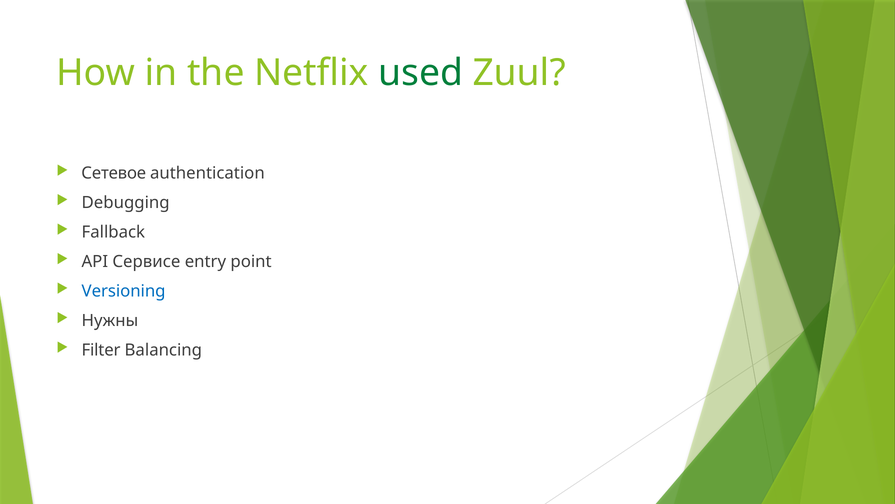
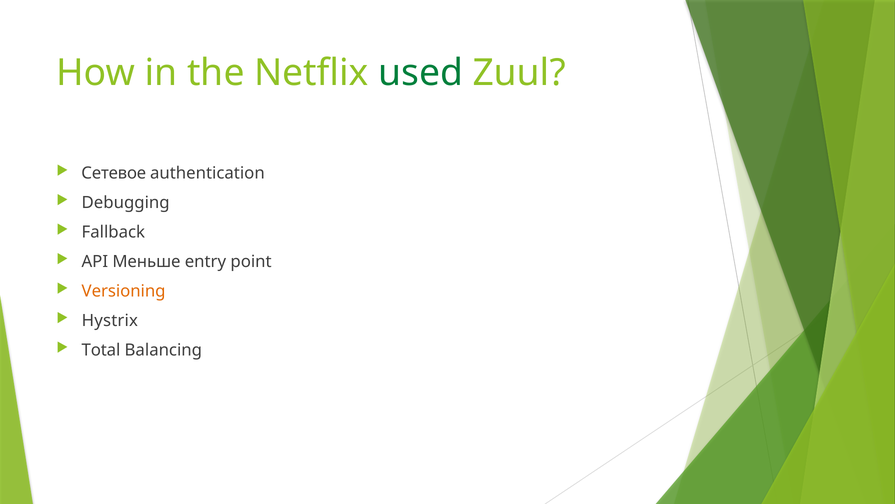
Сервисе: Сервисе -> Меньше
Versioning colour: blue -> orange
Нужны: Нужны -> Hystrix
Filter: Filter -> Total
